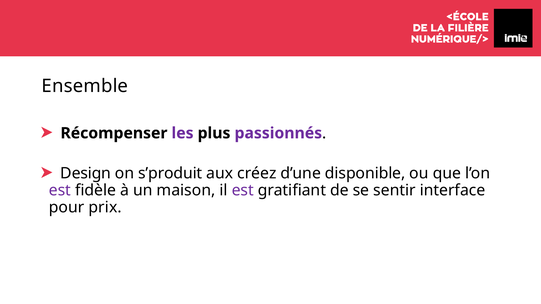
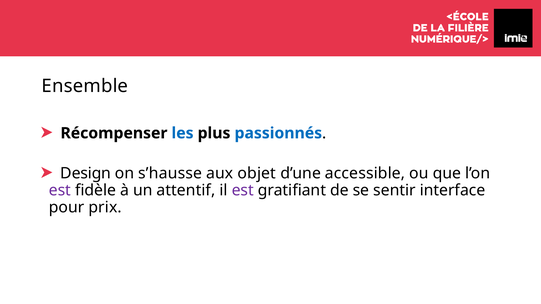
les colour: purple -> blue
passionnés colour: purple -> blue
s’produit: s’produit -> s’hausse
créez: créez -> objet
disponible: disponible -> accessible
maison: maison -> attentif
